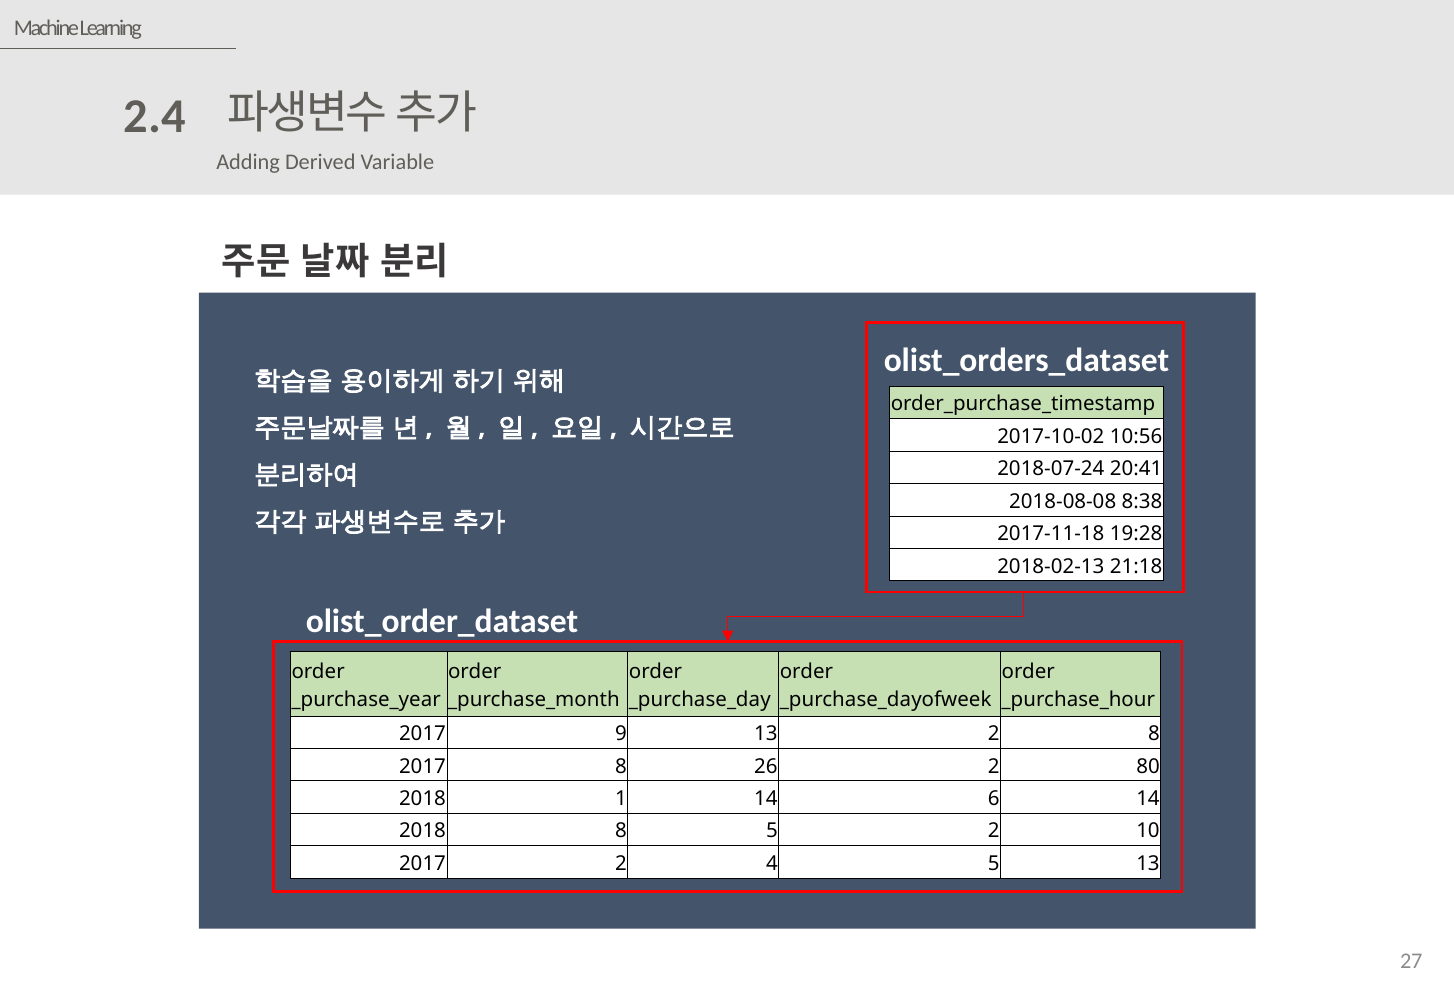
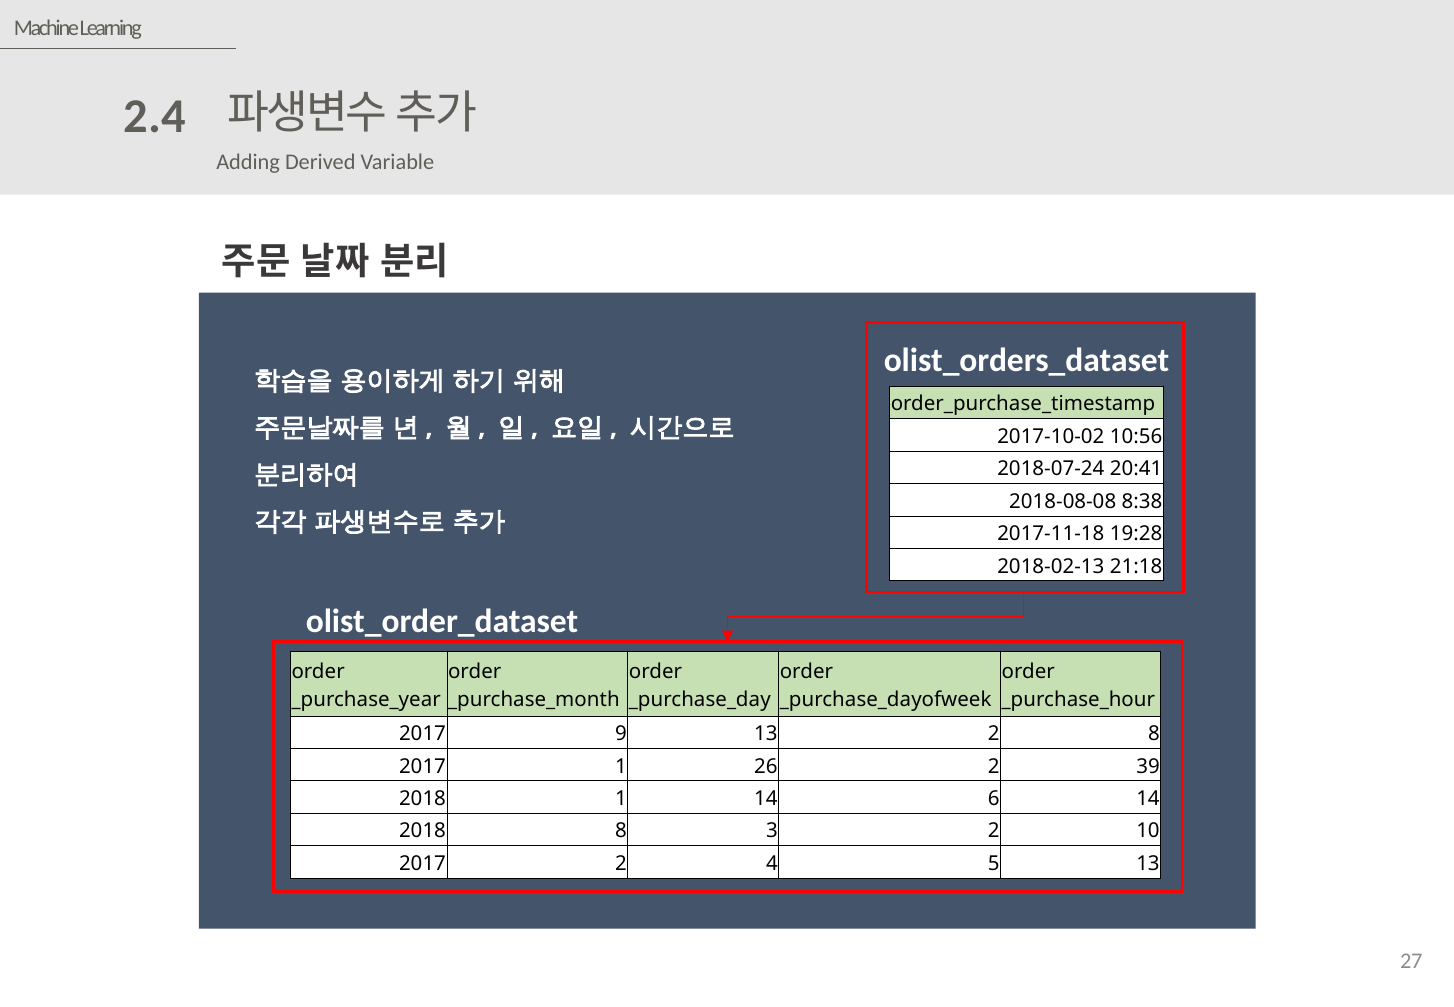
2017 8: 8 -> 1
80: 80 -> 39
8 5: 5 -> 3
